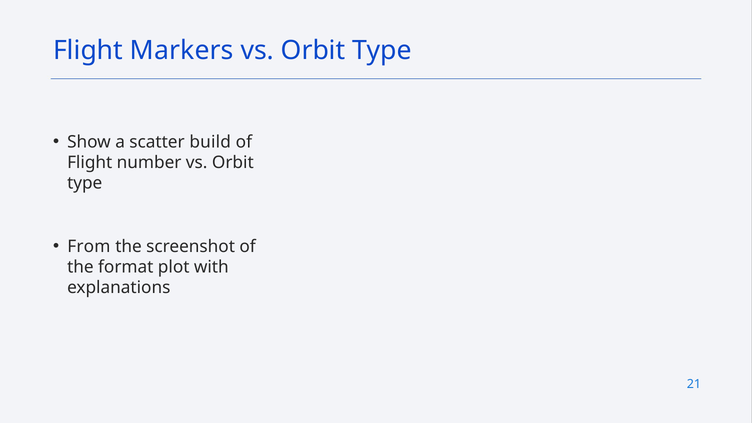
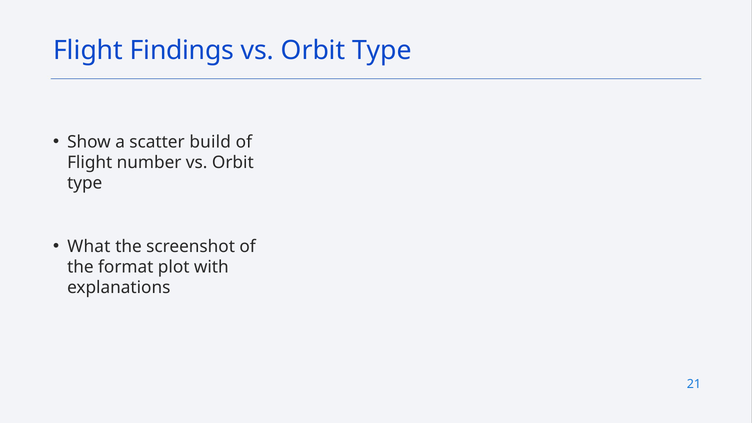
Markers: Markers -> Findings
From: From -> What
